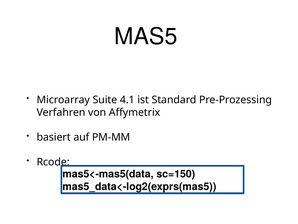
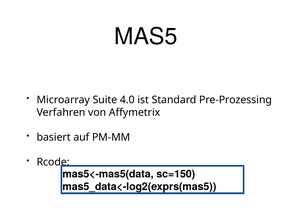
4.1: 4.1 -> 4.0
